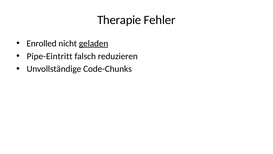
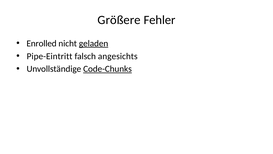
Therapie: Therapie -> Größere
reduzieren: reduzieren -> angesichts
Code-Chunks underline: none -> present
